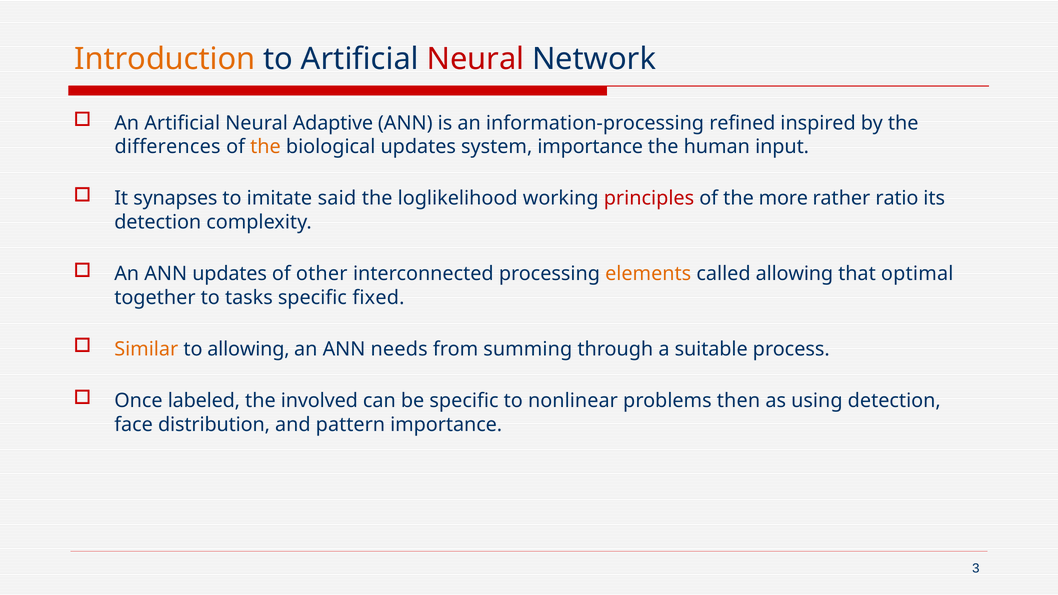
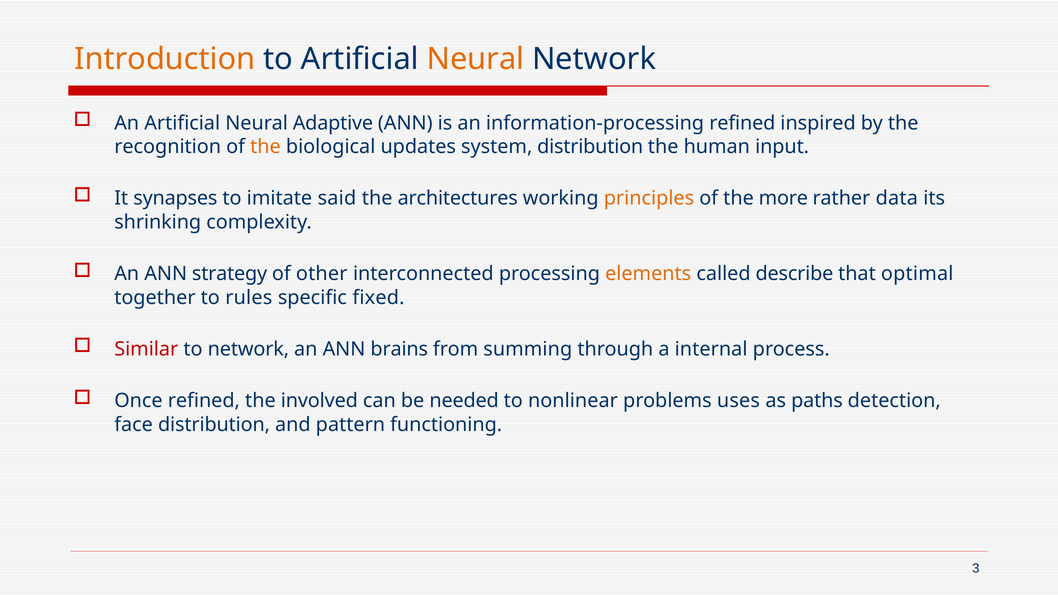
Neural at (476, 59) colour: red -> orange
differences: differences -> recognition
system importance: importance -> distribution
loglikelihood: loglikelihood -> architectures
principles colour: red -> orange
ratio: ratio -> data
detection at (158, 222): detection -> shrinking
ANN updates: updates -> strategy
called allowing: allowing -> describe
tasks: tasks -> rules
Similar colour: orange -> red
to allowing: allowing -> network
needs: needs -> brains
suitable: suitable -> internal
Once labeled: labeled -> refined
be specific: specific -> needed
then: then -> uses
using: using -> paths
pattern importance: importance -> functioning
